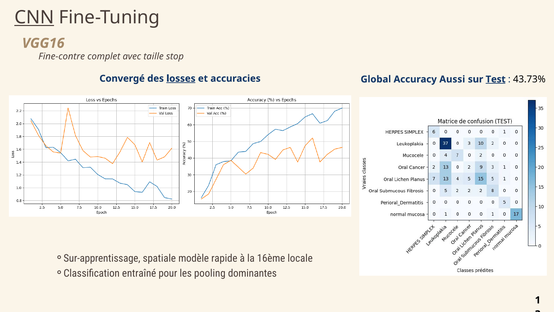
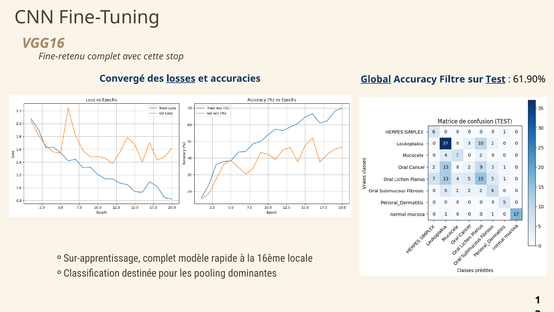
CNN underline: present -> none
Fine-contre: Fine-contre -> Fine-retenu
taille: taille -> cette
Global underline: none -> present
Aussi: Aussi -> Filtre
43.73%: 43.73% -> 61.90%
spatiale at (159, 258): spatiale -> complet
entraîné: entraîné -> destinée
